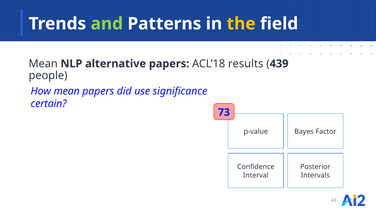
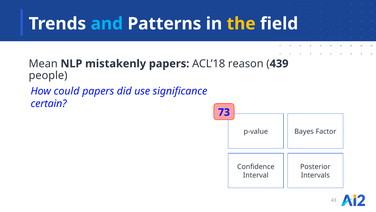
and colour: light green -> light blue
alternative: alternative -> mistakenly
results: results -> reason
How mean: mean -> could
